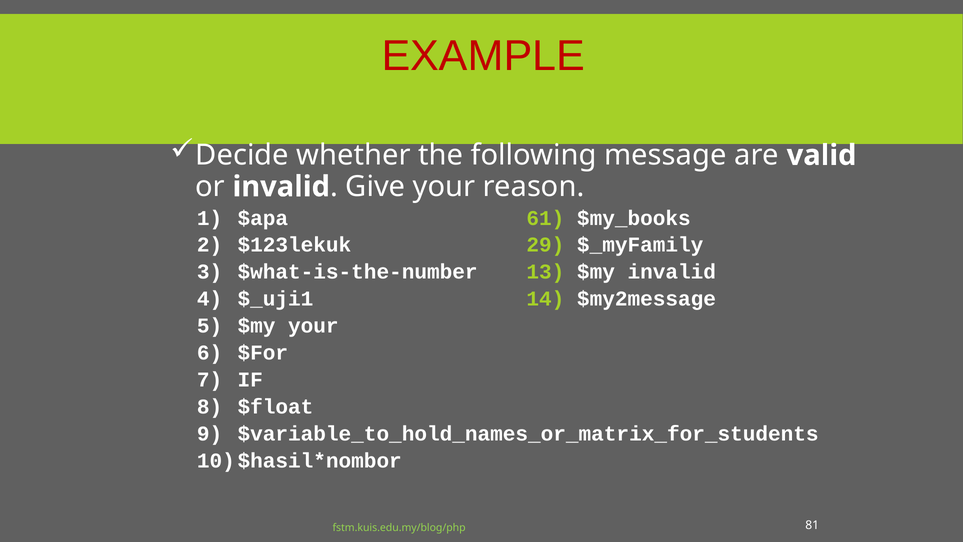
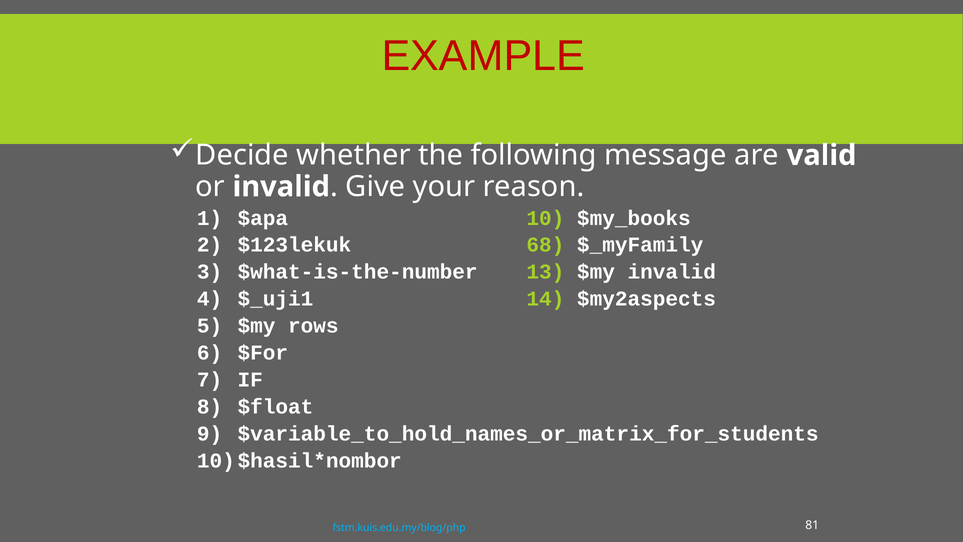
61: 61 -> 10
29: 29 -> 68
$my2message: $my2message -> $my2aspects
$my your: your -> rows
fstm.kuis.edu.my/blog/php colour: light green -> light blue
